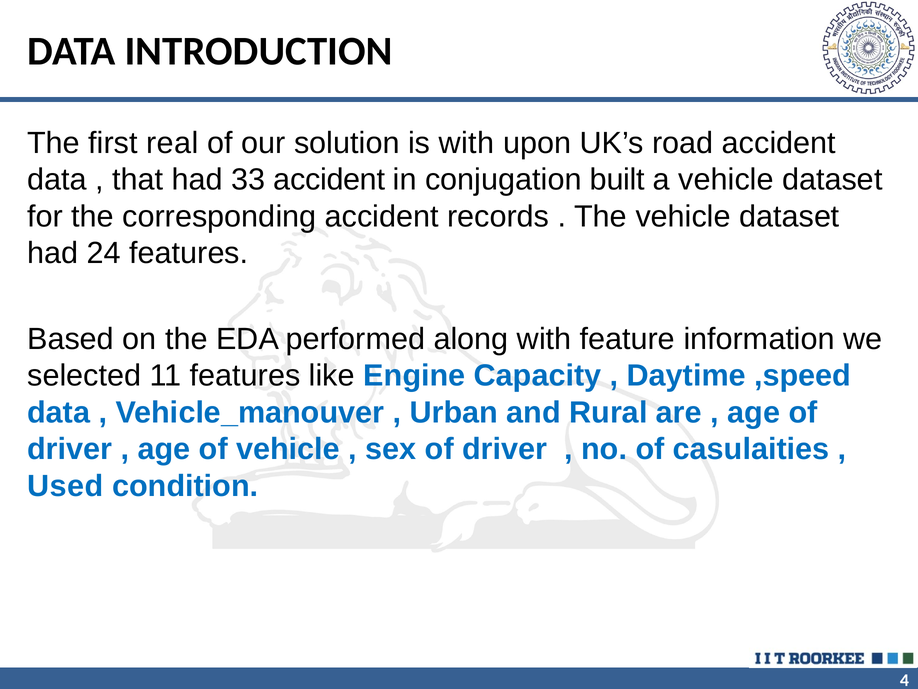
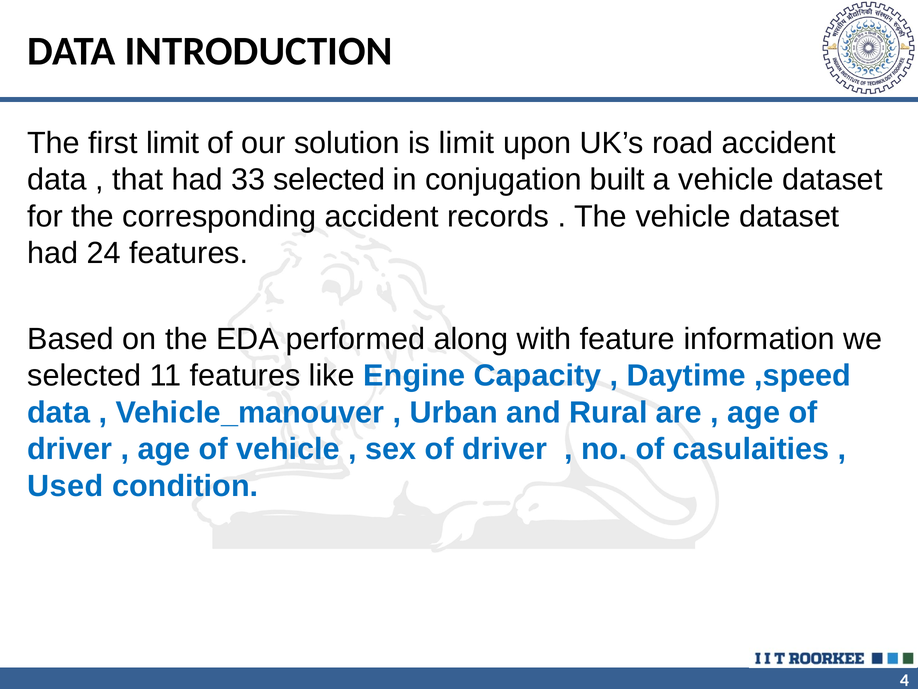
first real: real -> limit
is with: with -> limit
33 accident: accident -> selected
